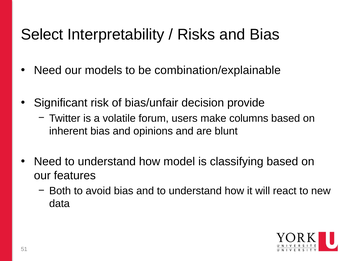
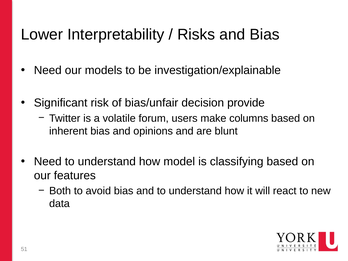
Select: Select -> Lower
combination/explainable: combination/explainable -> investigation/explainable
